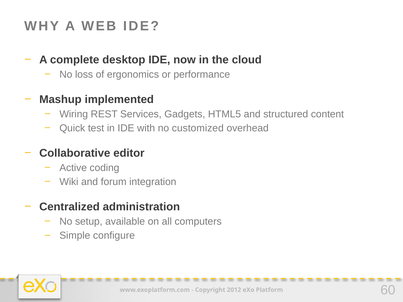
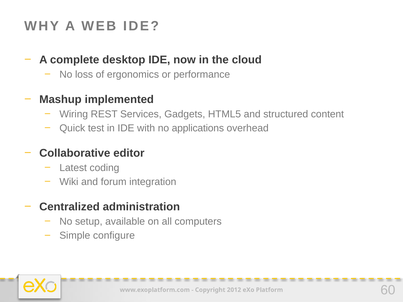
customized: customized -> applications
Active: Active -> Latest
